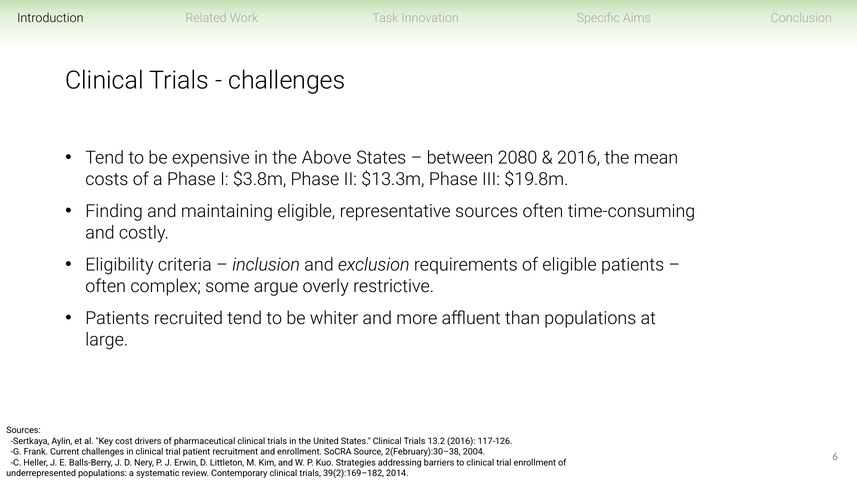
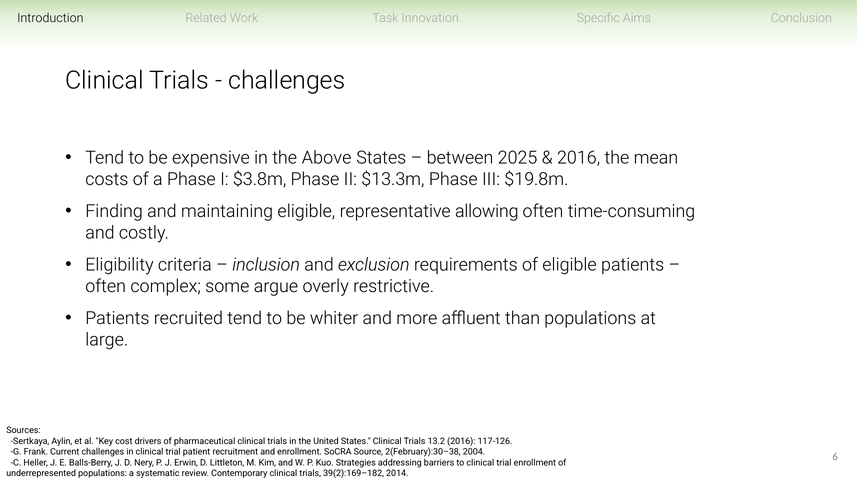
2080: 2080 -> 2025
representative sources: sources -> allowing
